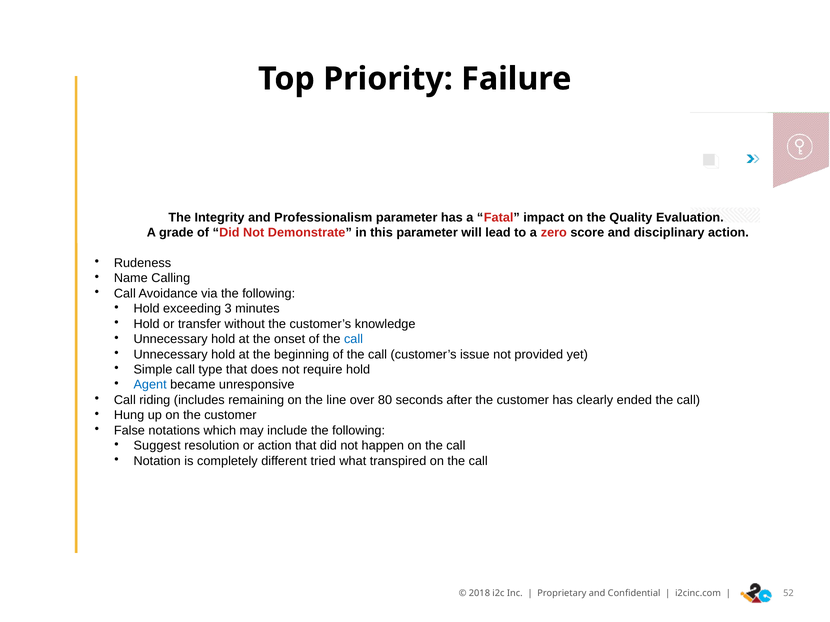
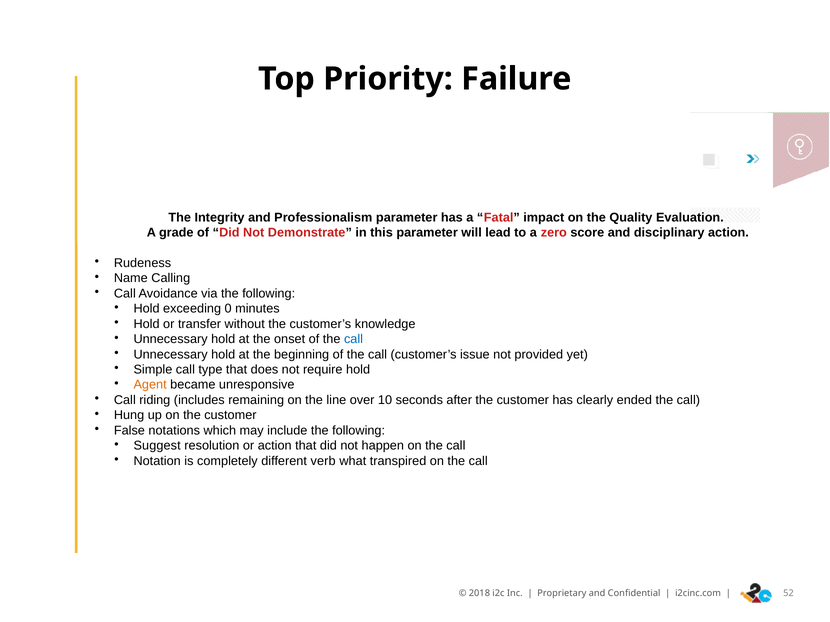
3: 3 -> 0
Agent colour: blue -> orange
80: 80 -> 10
tried: tried -> verb
